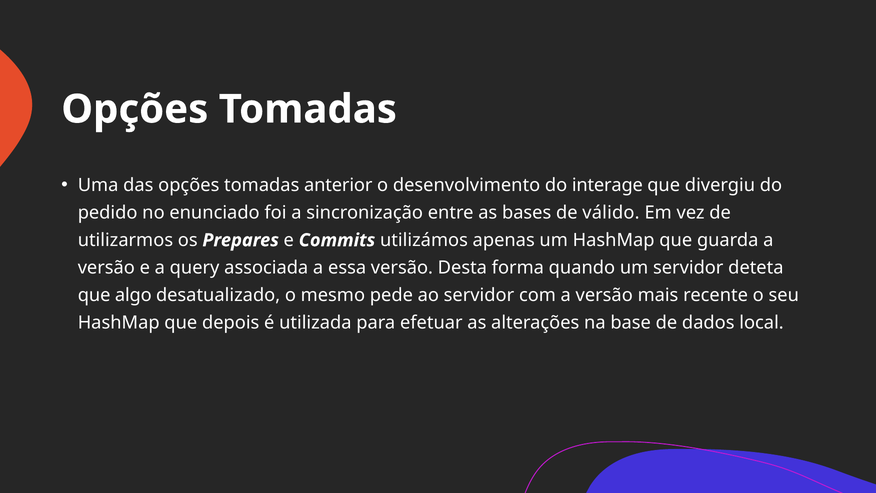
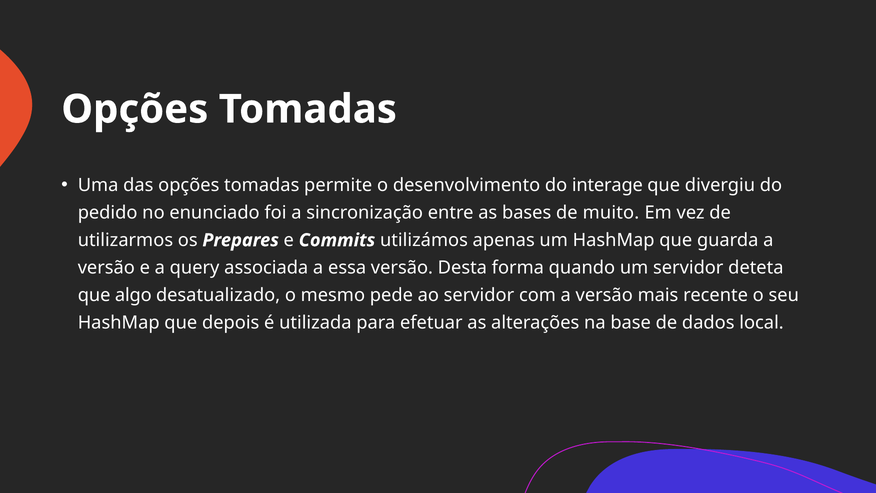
anterior: anterior -> permite
válido: válido -> muito
